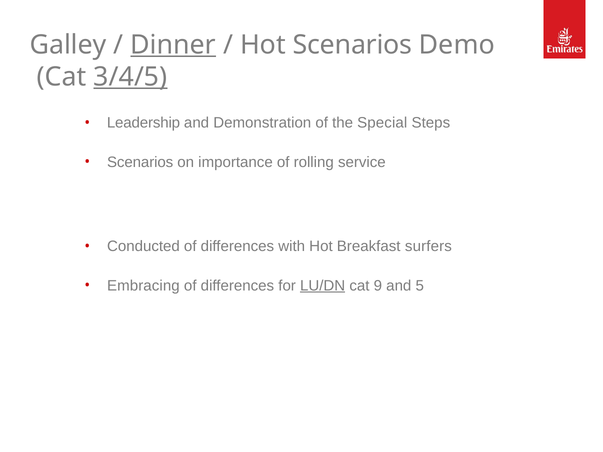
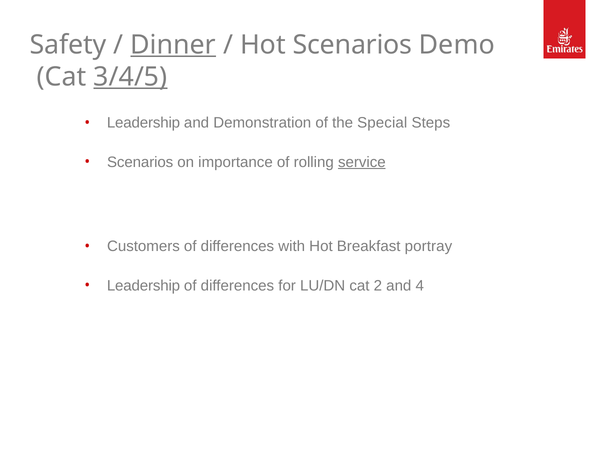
Galley: Galley -> Safety
service underline: none -> present
Conducted: Conducted -> Customers
surfers: surfers -> portray
Embracing at (143, 286): Embracing -> Leadership
LU/DN underline: present -> none
9: 9 -> 2
5: 5 -> 4
